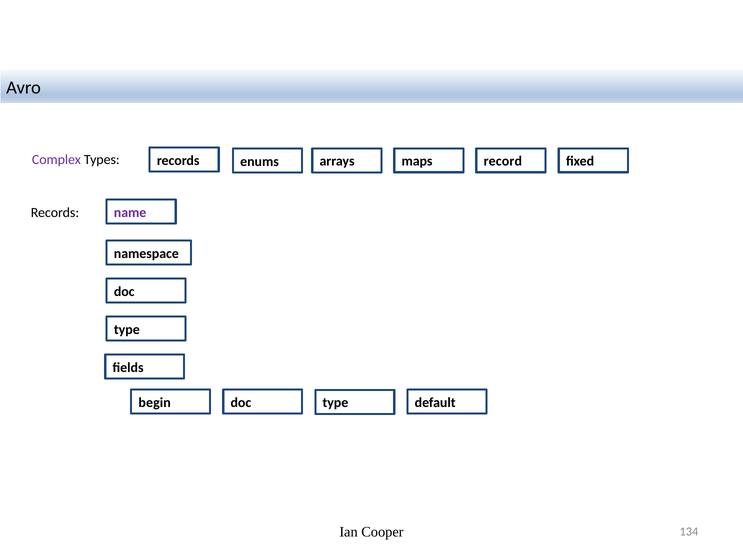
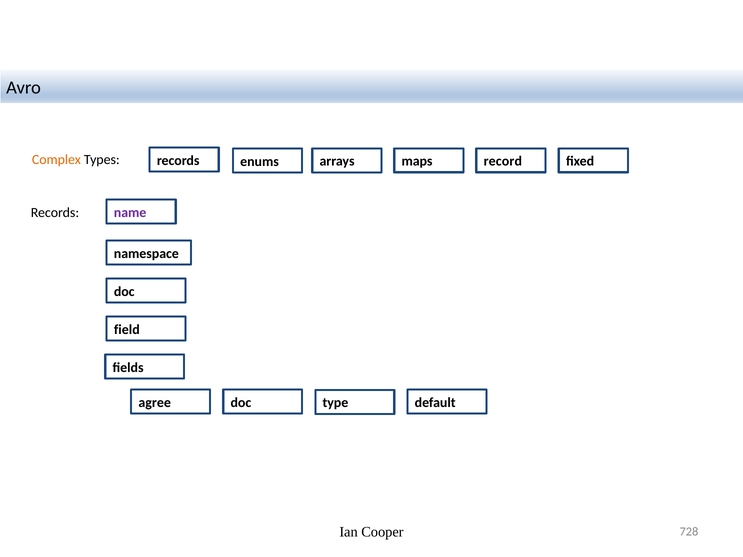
Complex colour: purple -> orange
type at (127, 330): type -> field
begin: begin -> agree
134: 134 -> 728
